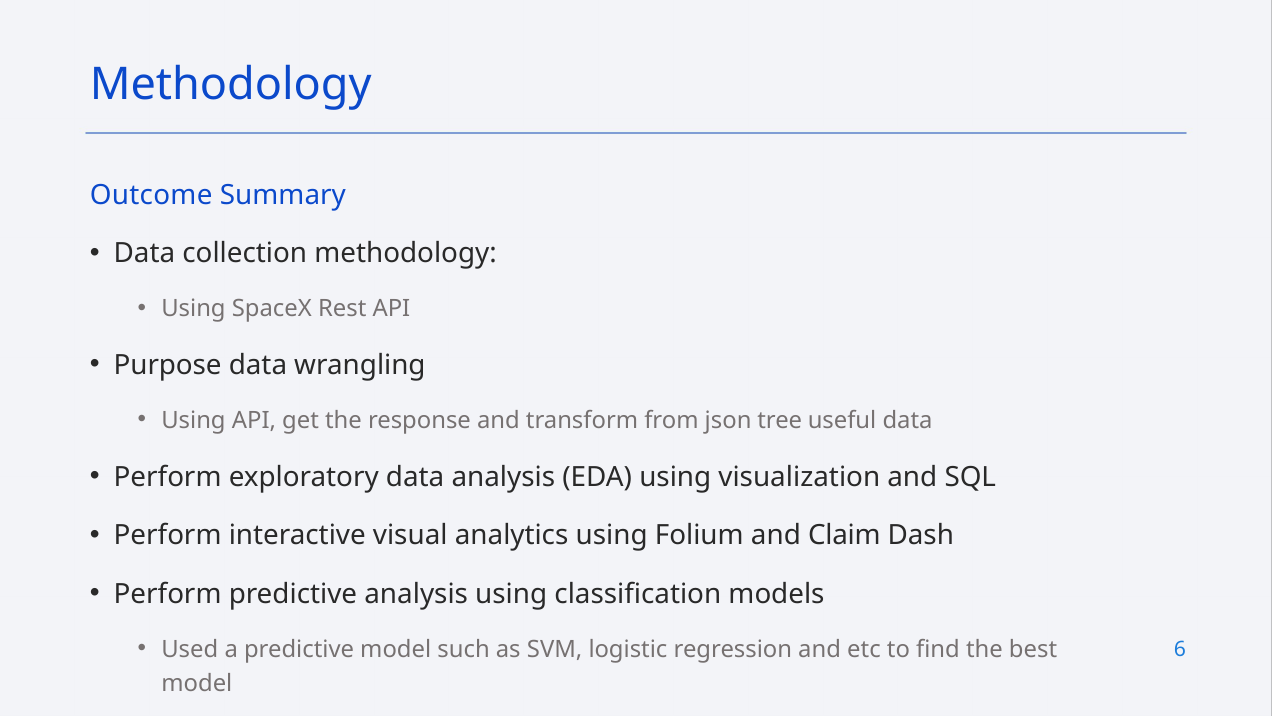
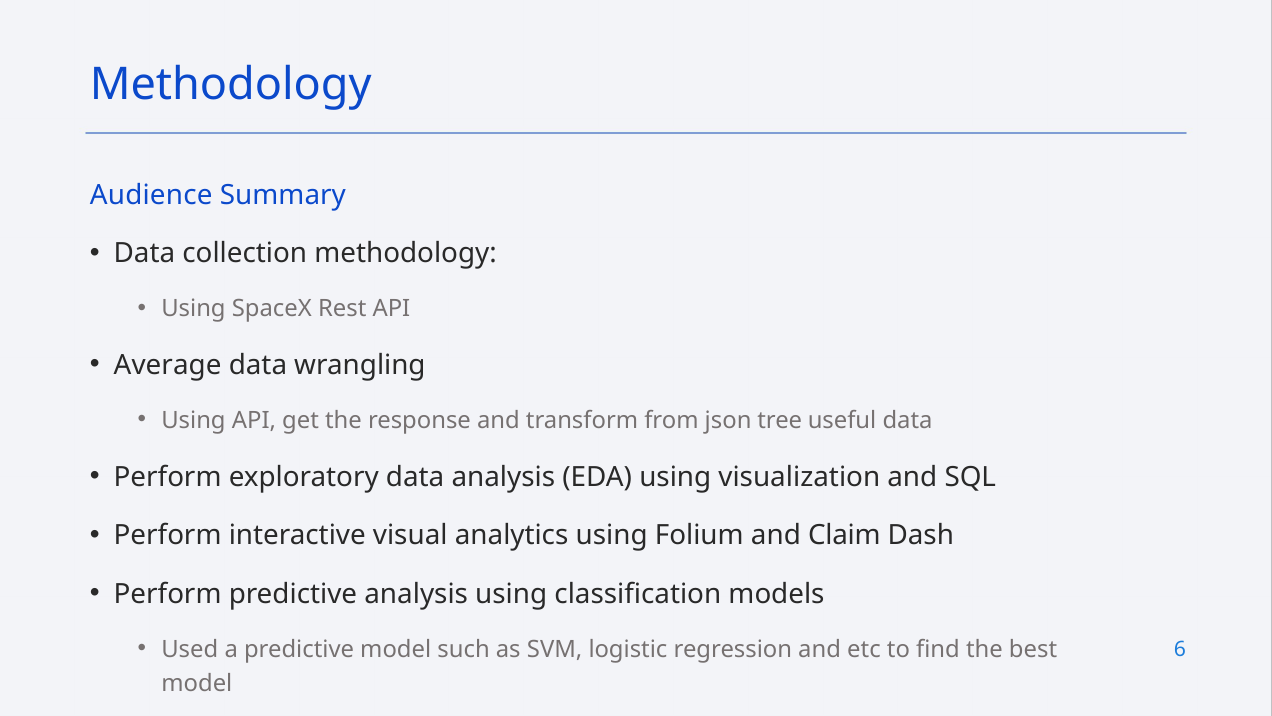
Outcome: Outcome -> Audience
Purpose: Purpose -> Average
